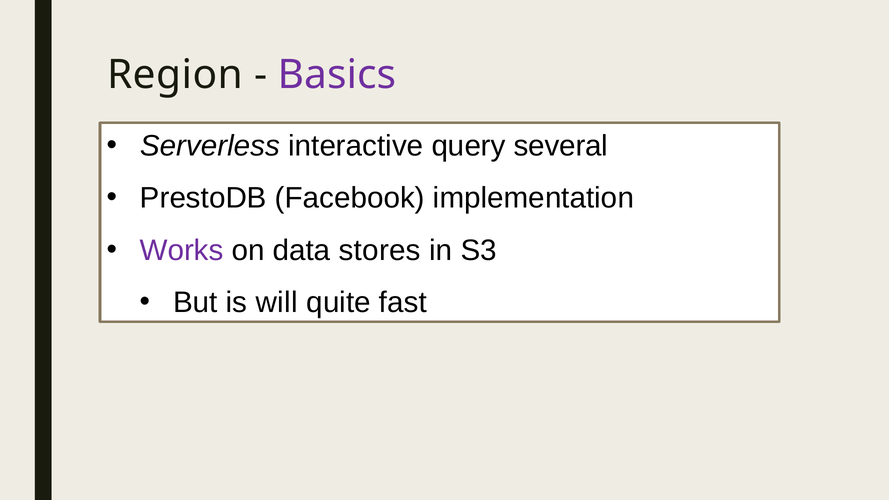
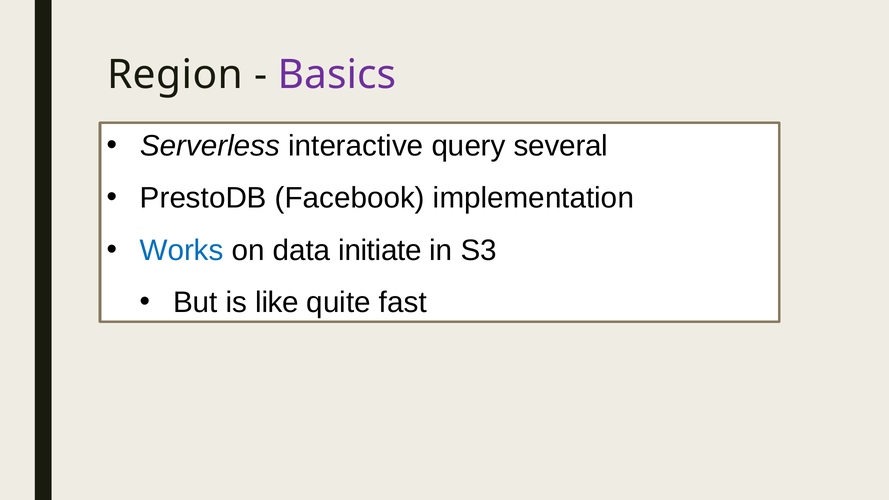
Works colour: purple -> blue
stores: stores -> initiate
will: will -> like
